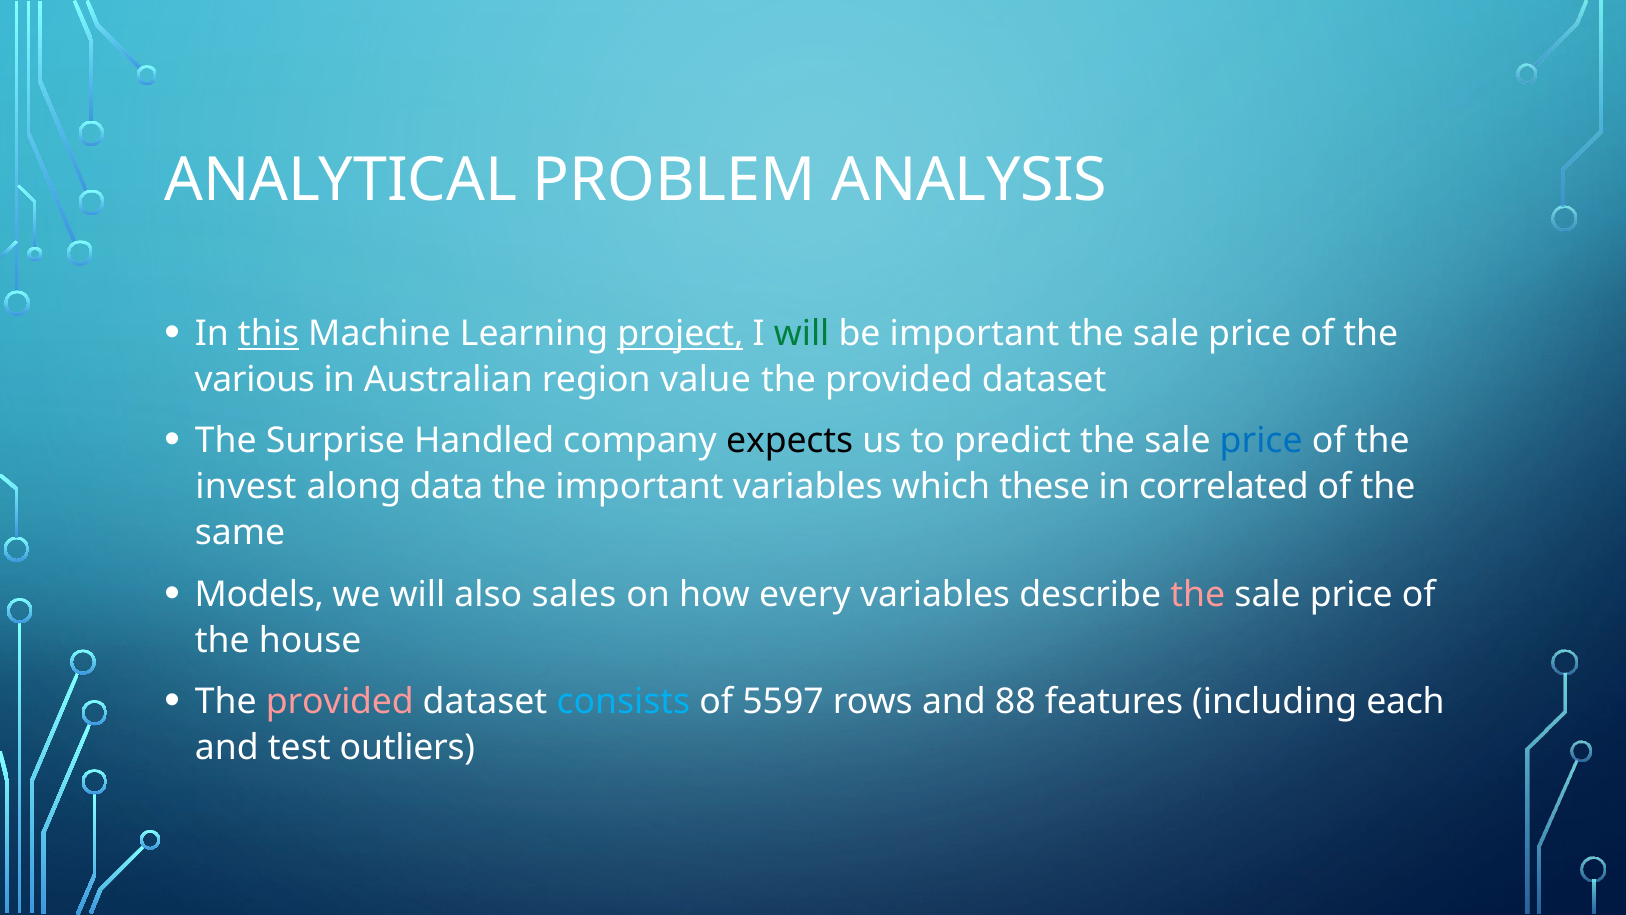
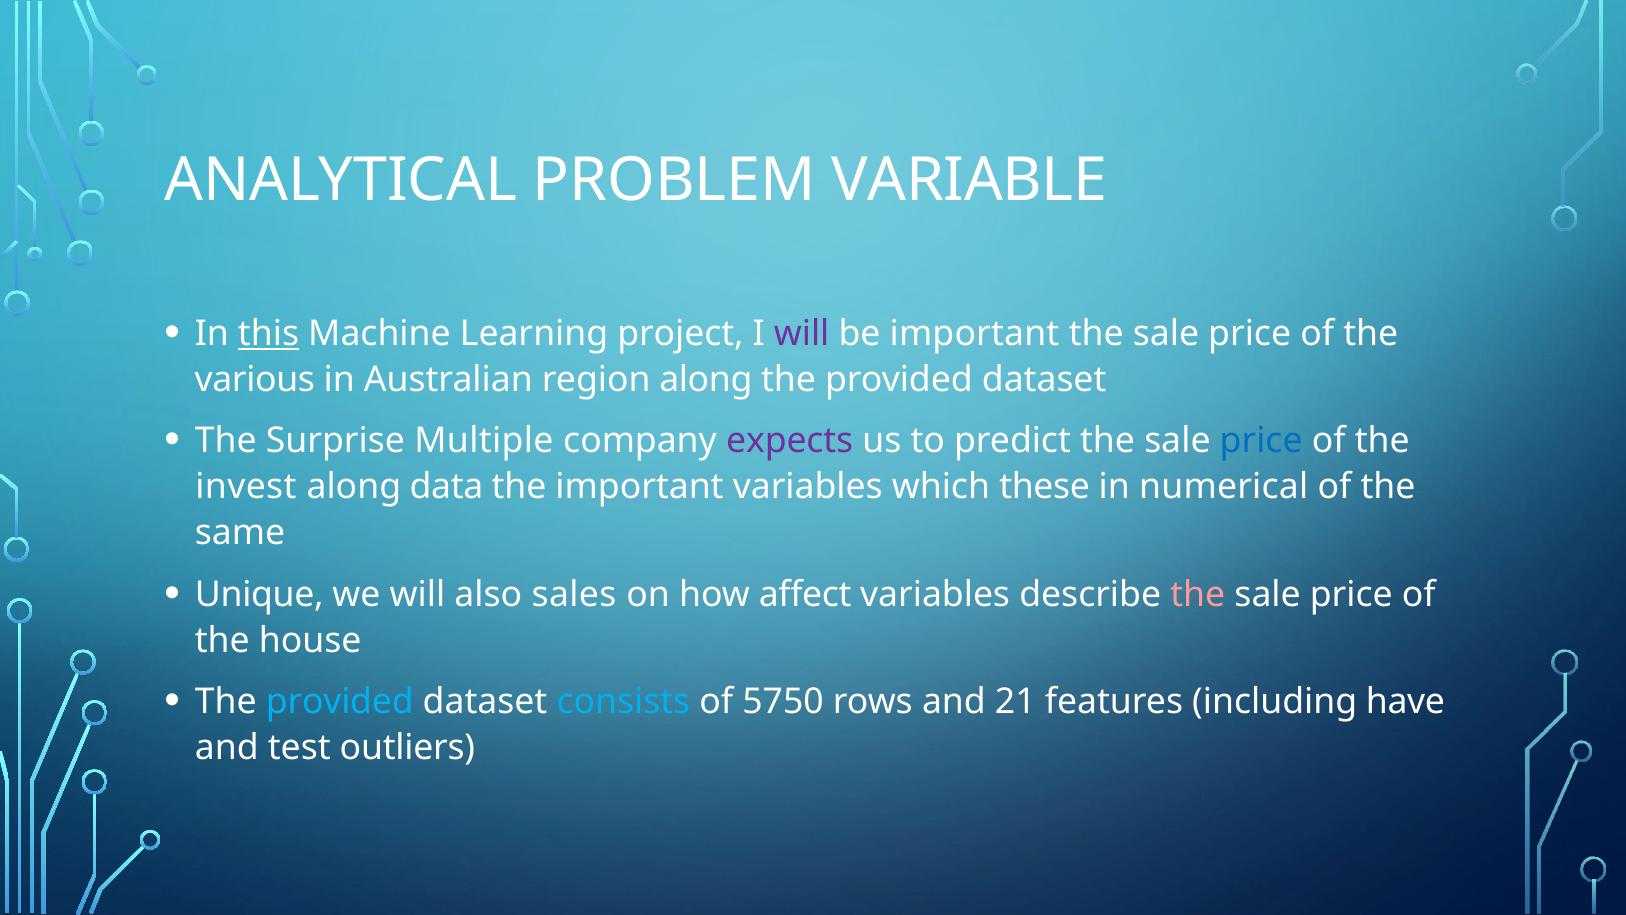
ANALYSIS: ANALYSIS -> VARIABLE
project underline: present -> none
will at (802, 333) colour: green -> purple
region value: value -> along
Handled: Handled -> Multiple
expects colour: black -> purple
correlated: correlated -> numerical
Models: Models -> Unique
every: every -> affect
provided at (340, 702) colour: pink -> light blue
5597: 5597 -> 5750
88: 88 -> 21
each: each -> have
